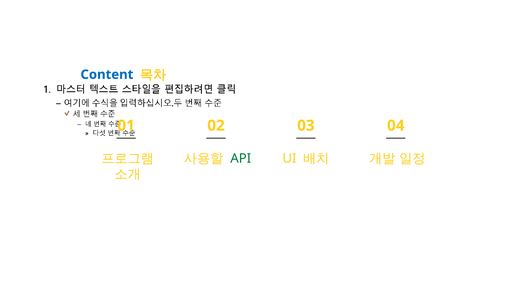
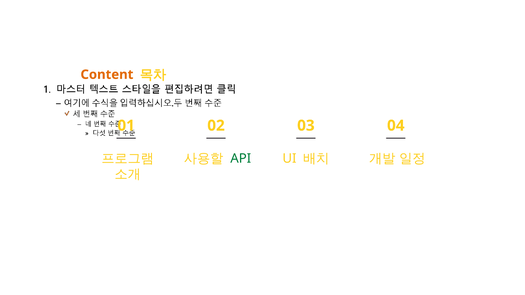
Content colour: blue -> orange
